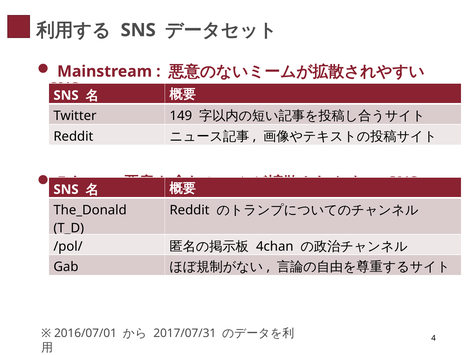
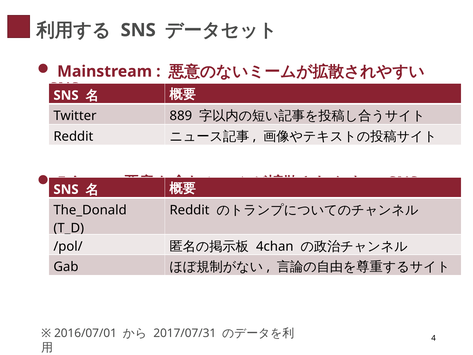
149: 149 -> 889
